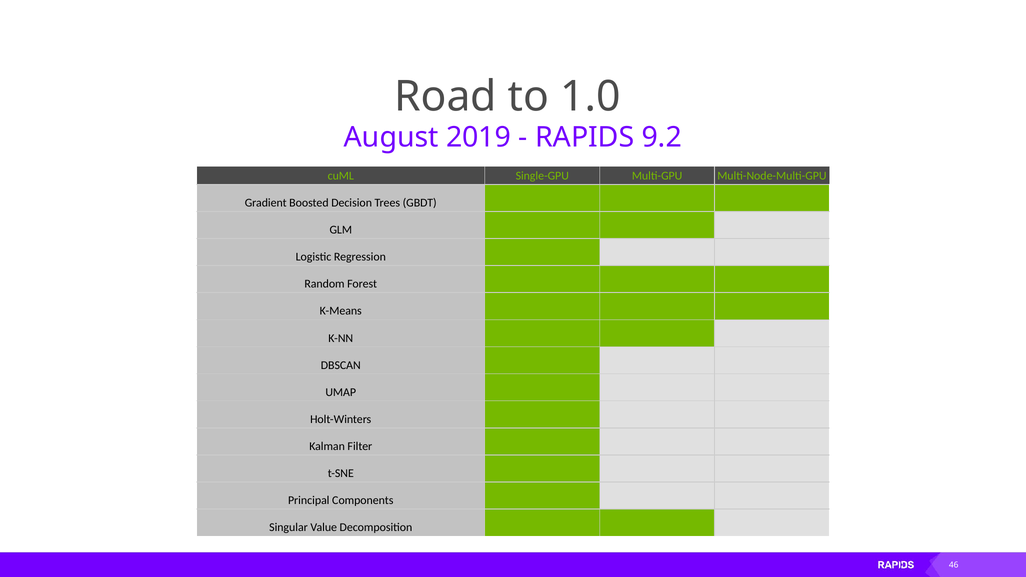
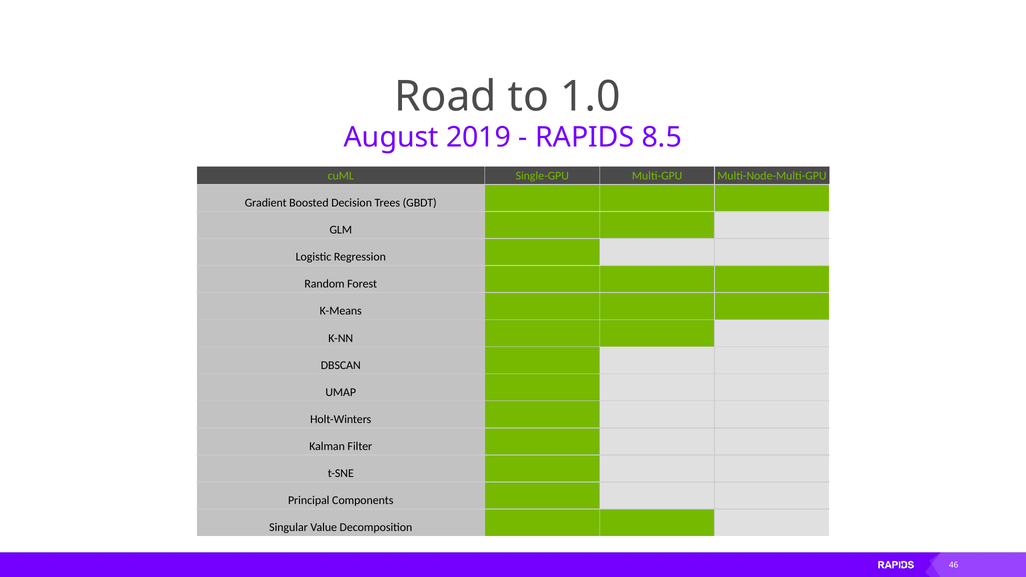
9.2: 9.2 -> 8.5
